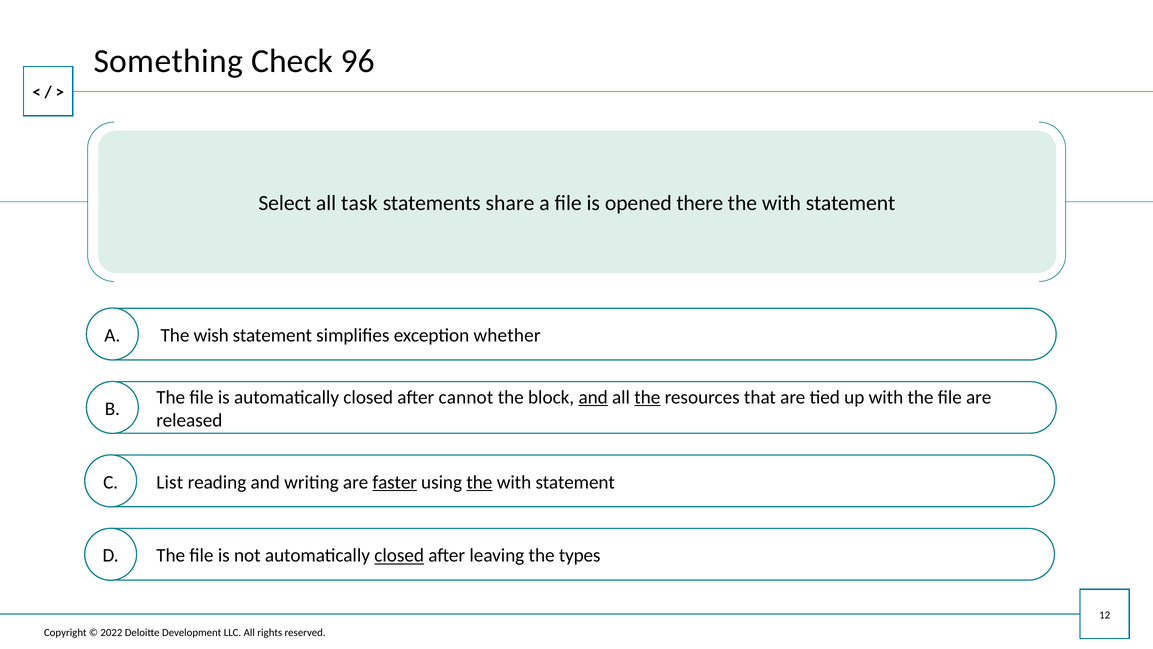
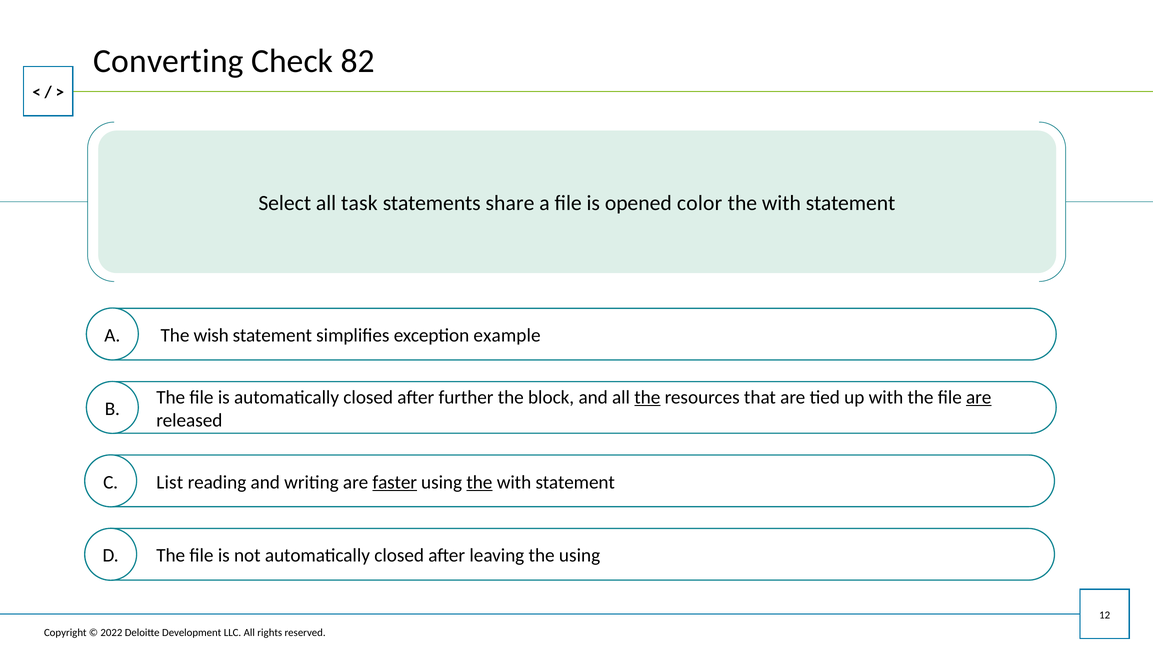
Something: Something -> Converting
96: 96 -> 82
there: there -> color
whether: whether -> example
cannot: cannot -> further
and at (593, 397) underline: present -> none
are at (979, 397) underline: none -> present
closed at (399, 555) underline: present -> none
the types: types -> using
